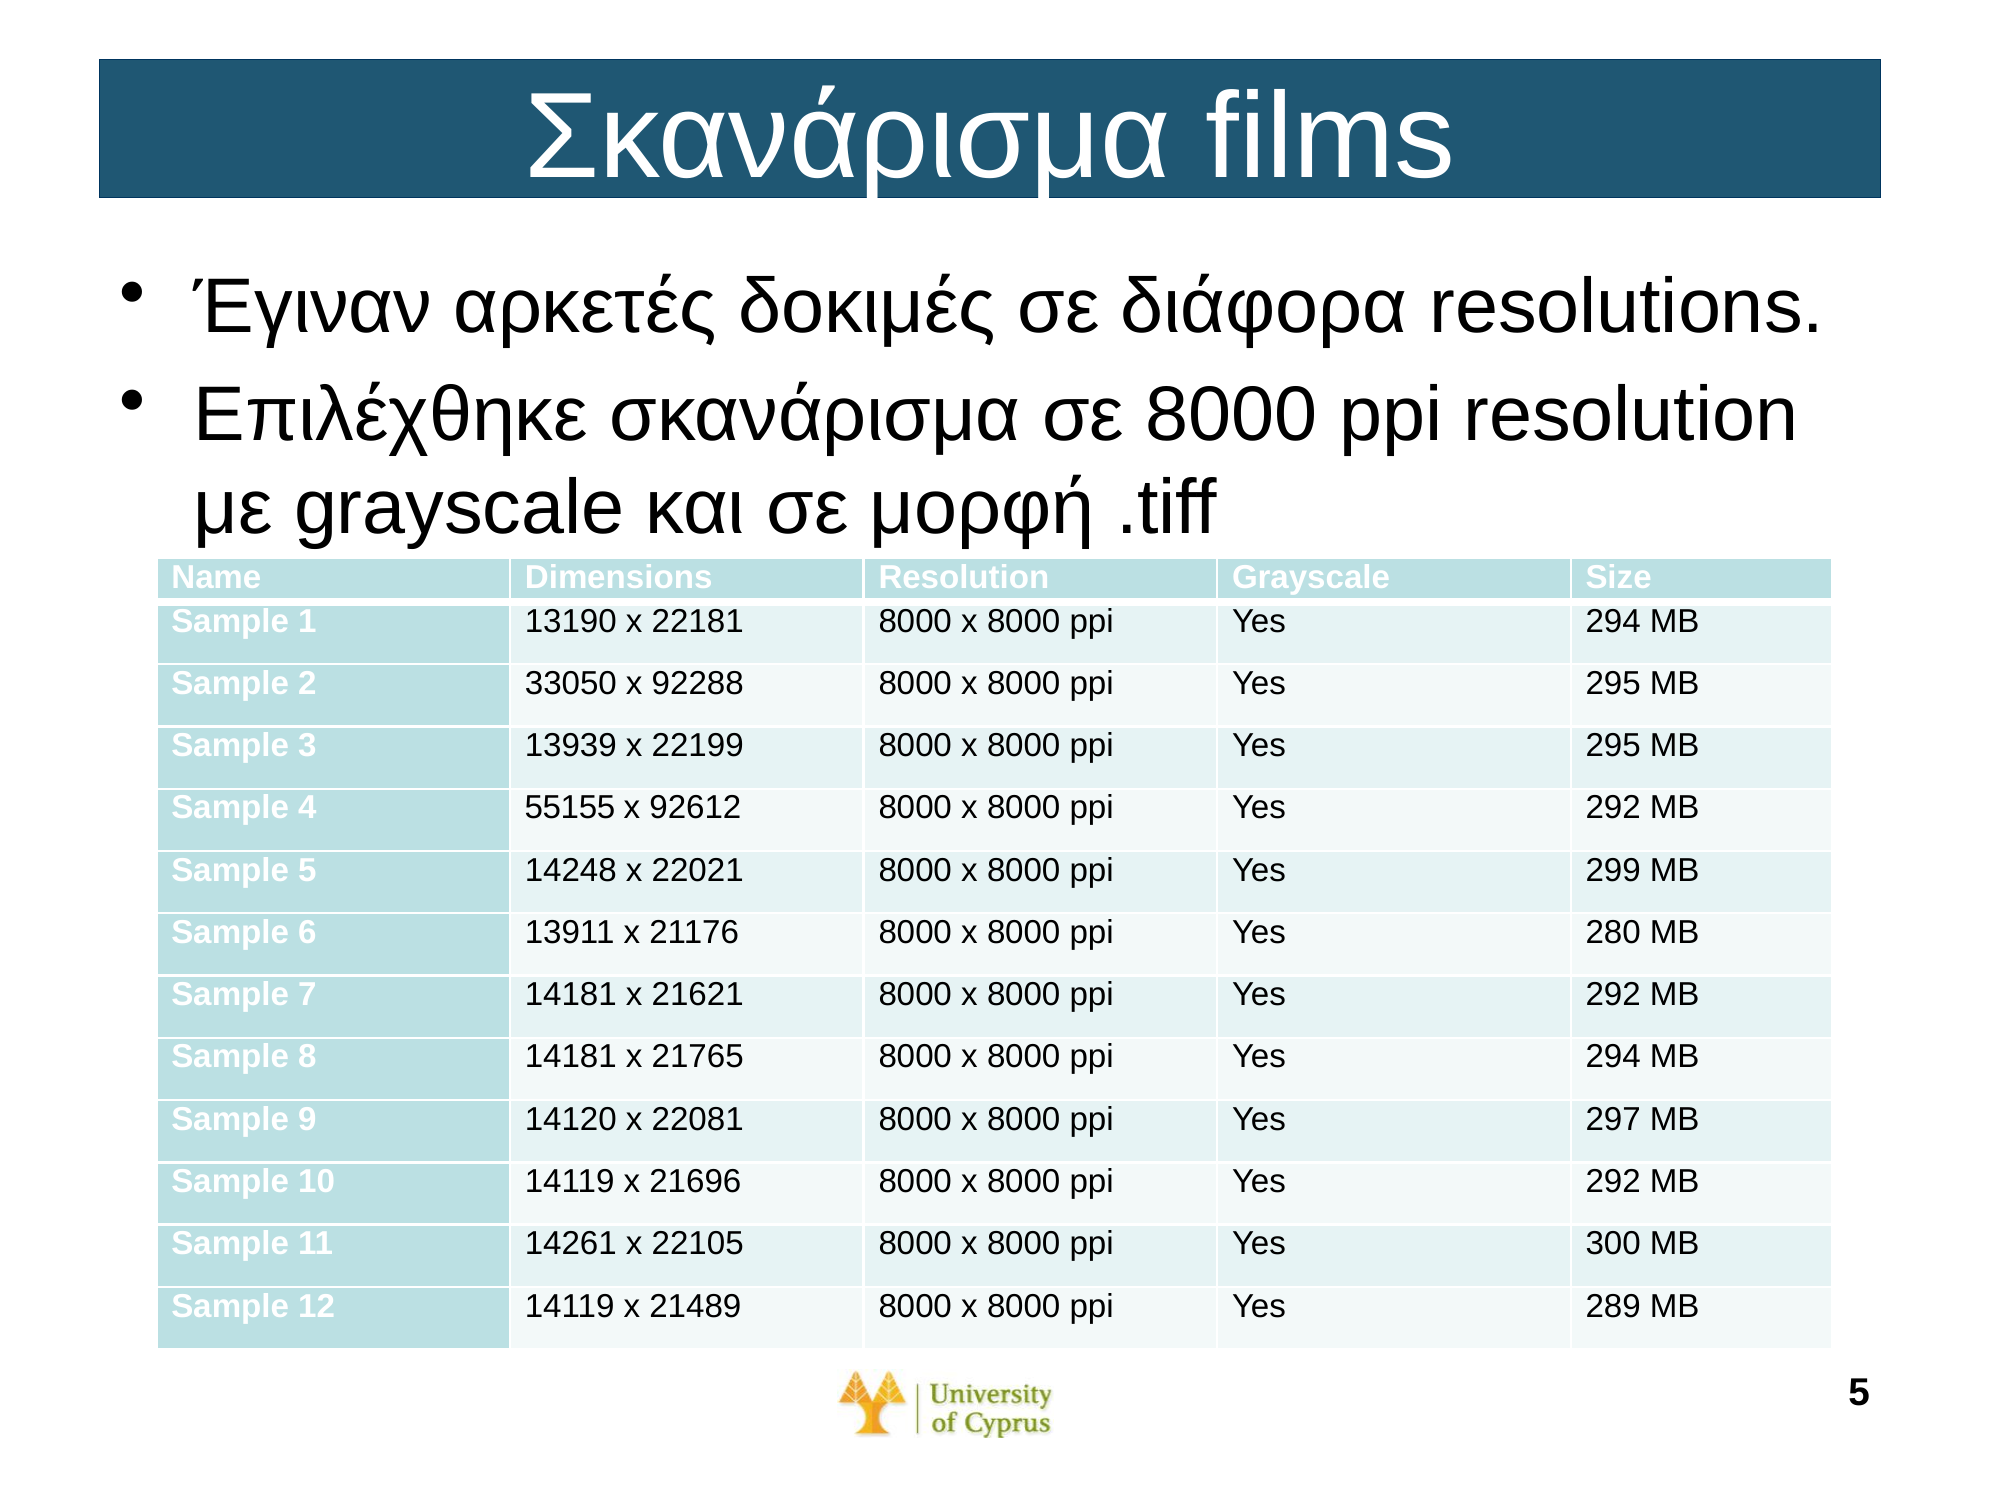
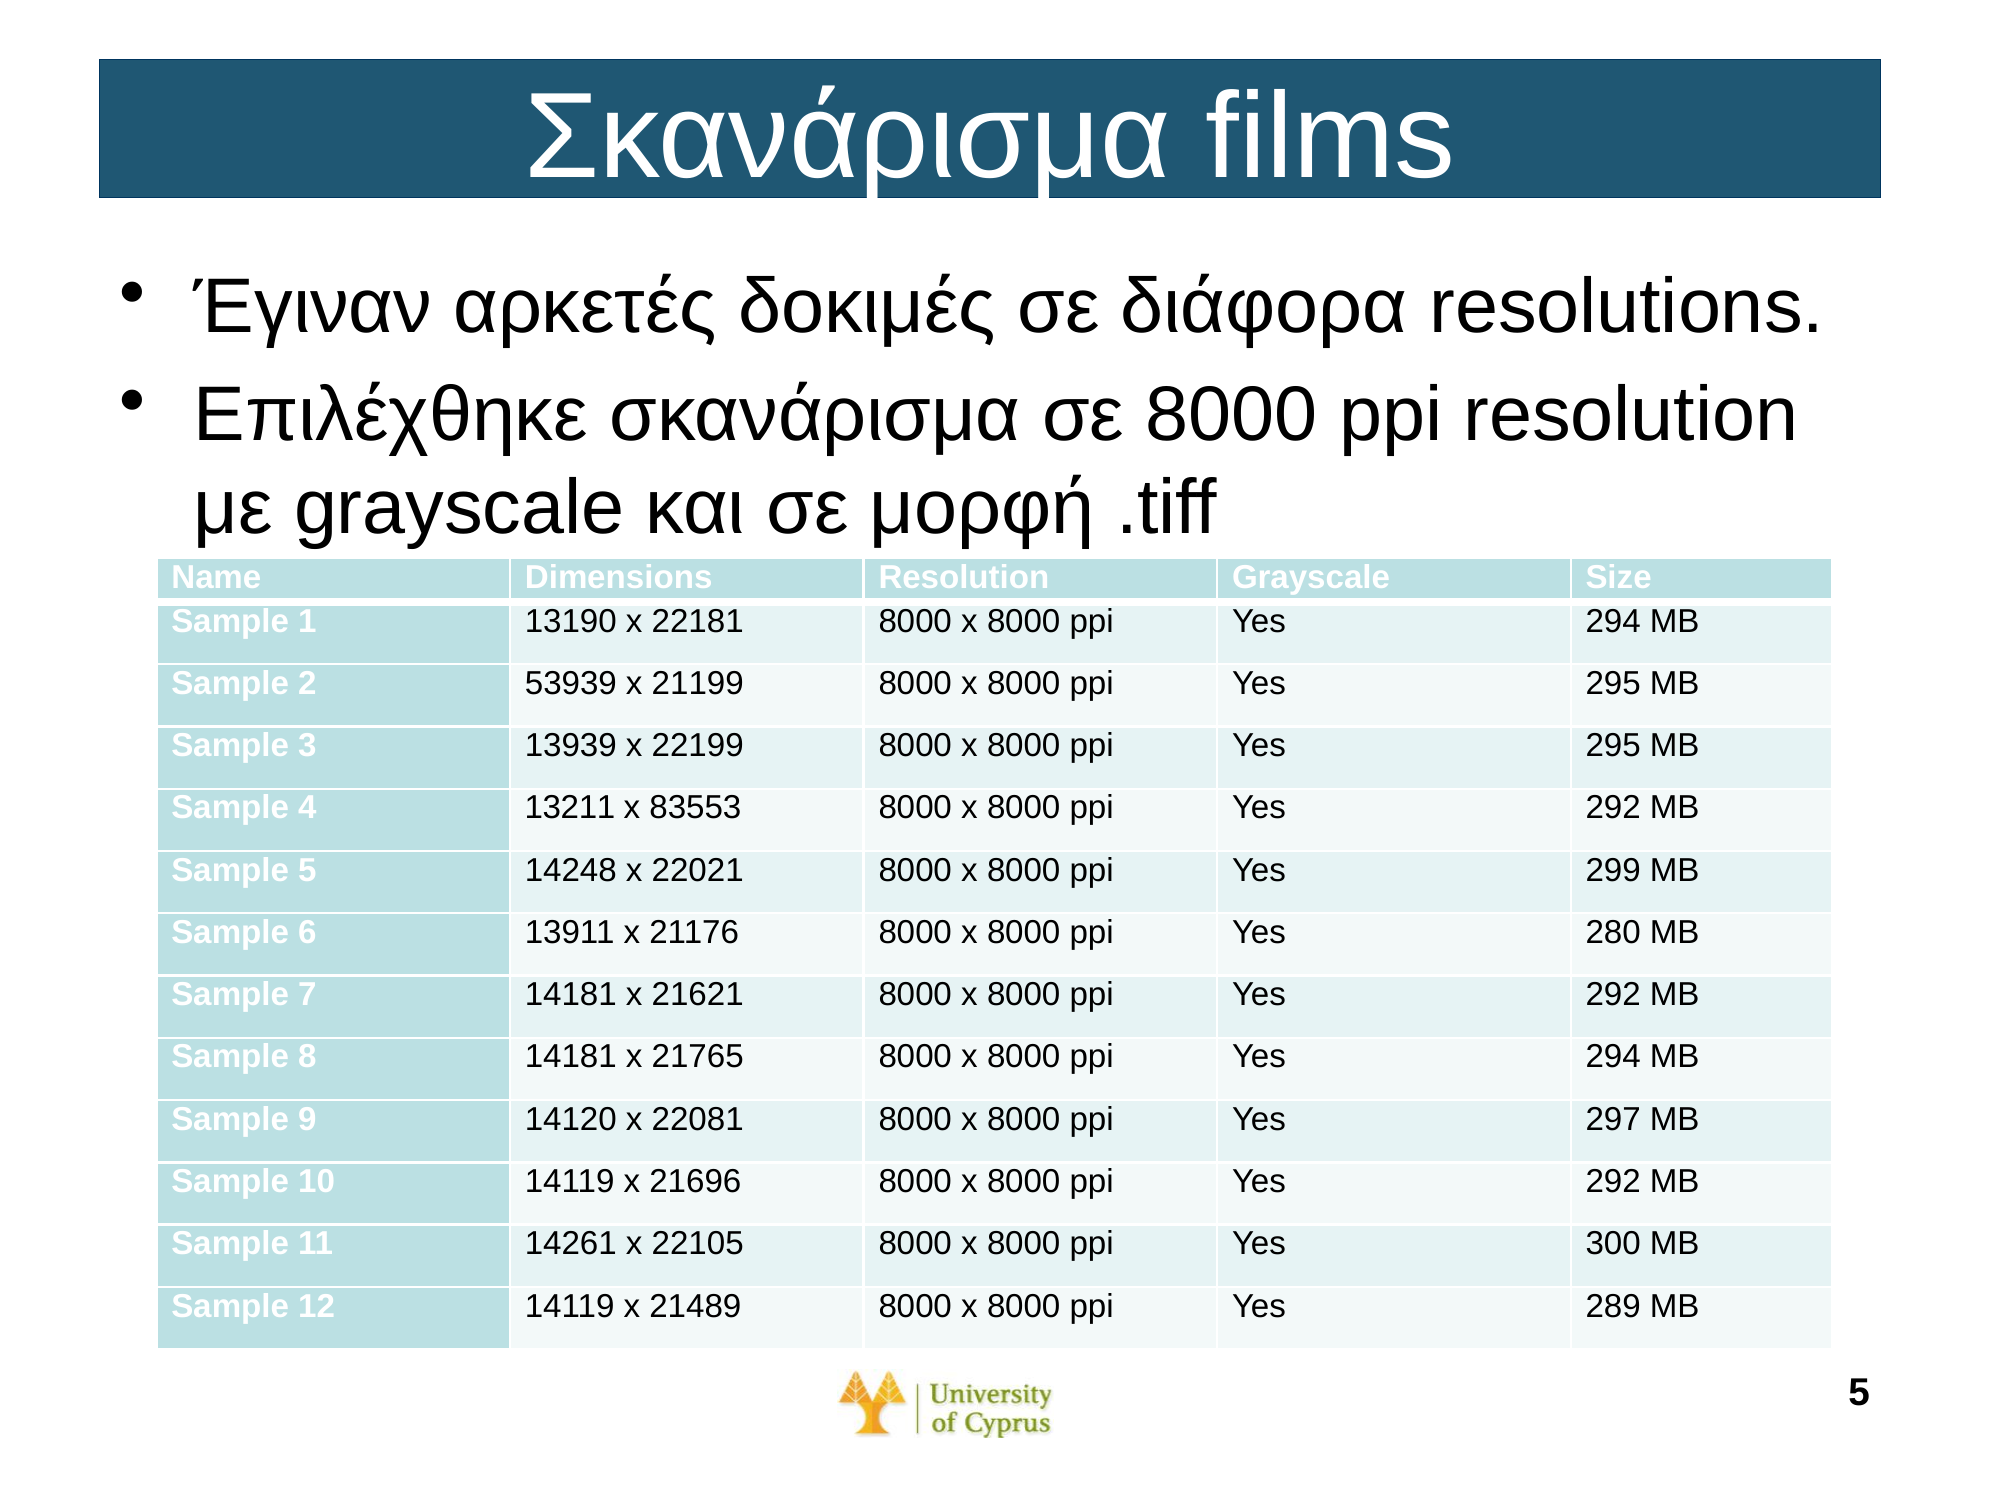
33050: 33050 -> 53939
92288: 92288 -> 21199
55155: 55155 -> 13211
92612: 92612 -> 83553
